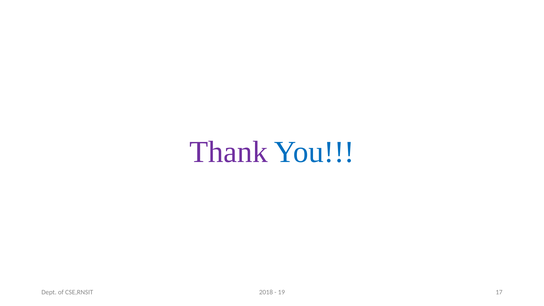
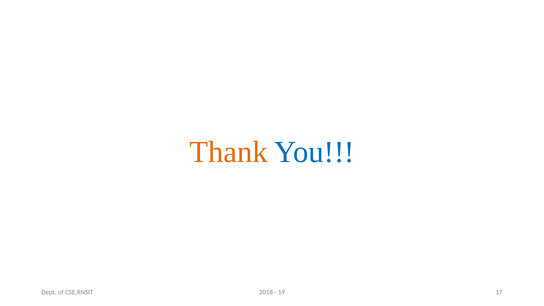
Thank colour: purple -> orange
